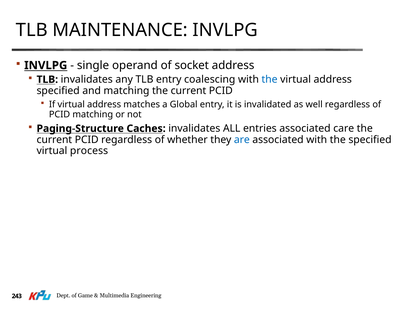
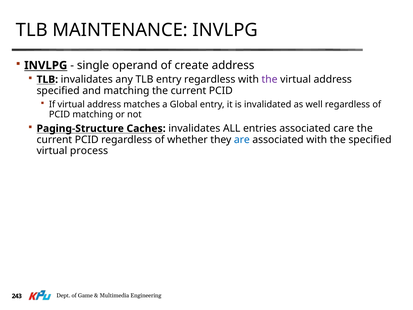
socket: socket -> create
entry coalescing: coalescing -> regardless
the at (270, 79) colour: blue -> purple
